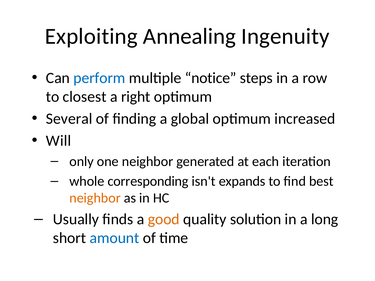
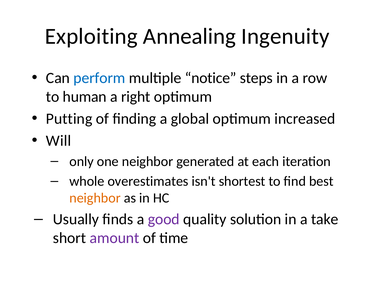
closest: closest -> human
Several: Several -> Putting
corresponding: corresponding -> overestimates
expands: expands -> shortest
good colour: orange -> purple
long: long -> take
amount colour: blue -> purple
